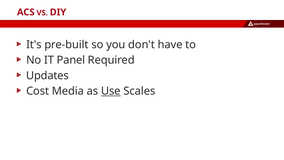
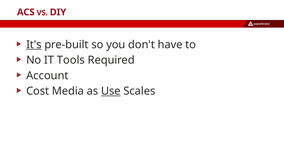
It's underline: none -> present
Panel: Panel -> Tools
Updates: Updates -> Account
